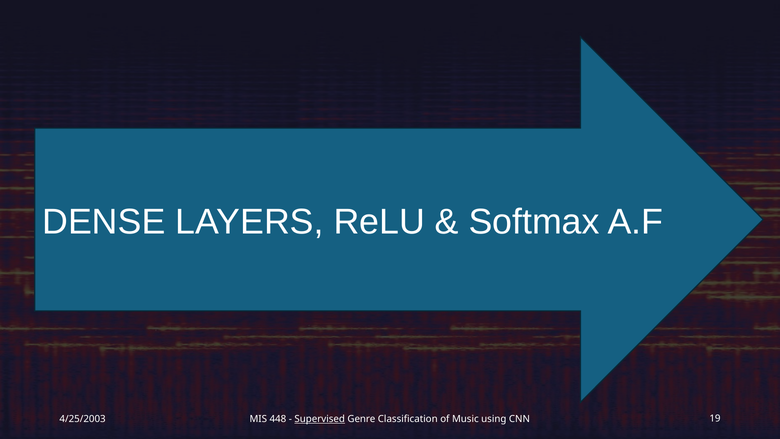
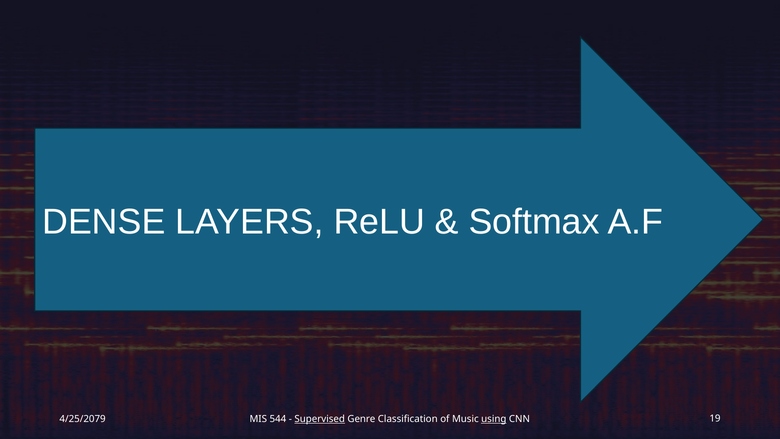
4/25/2003: 4/25/2003 -> 4/25/2079
448: 448 -> 544
using underline: none -> present
